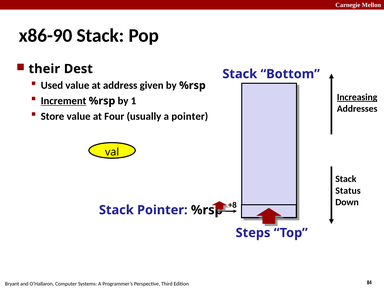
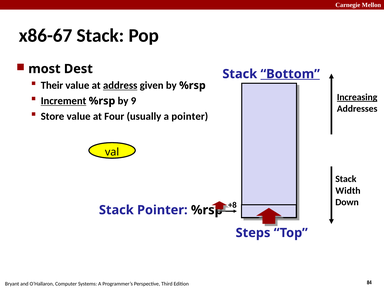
x86-90: x86-90 -> x86-67
their: their -> most
Bottom underline: none -> present
Used: Used -> Their
address underline: none -> present
1: 1 -> 9
Status: Status -> Width
